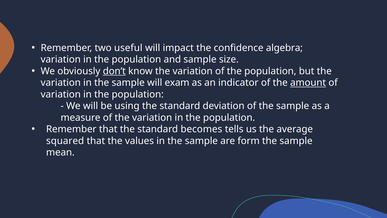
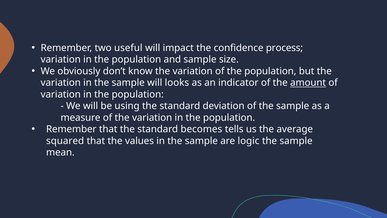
algebra: algebra -> process
don’t underline: present -> none
exam: exam -> looks
form: form -> logic
